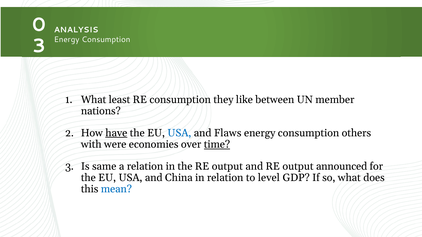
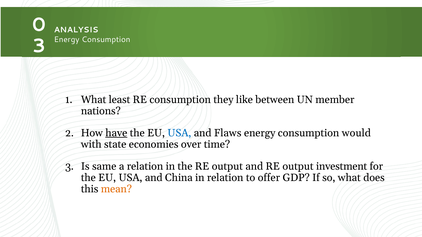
others: others -> would
were: were -> state
time underline: present -> none
announced: announced -> investment
level: level -> offer
mean colour: blue -> orange
